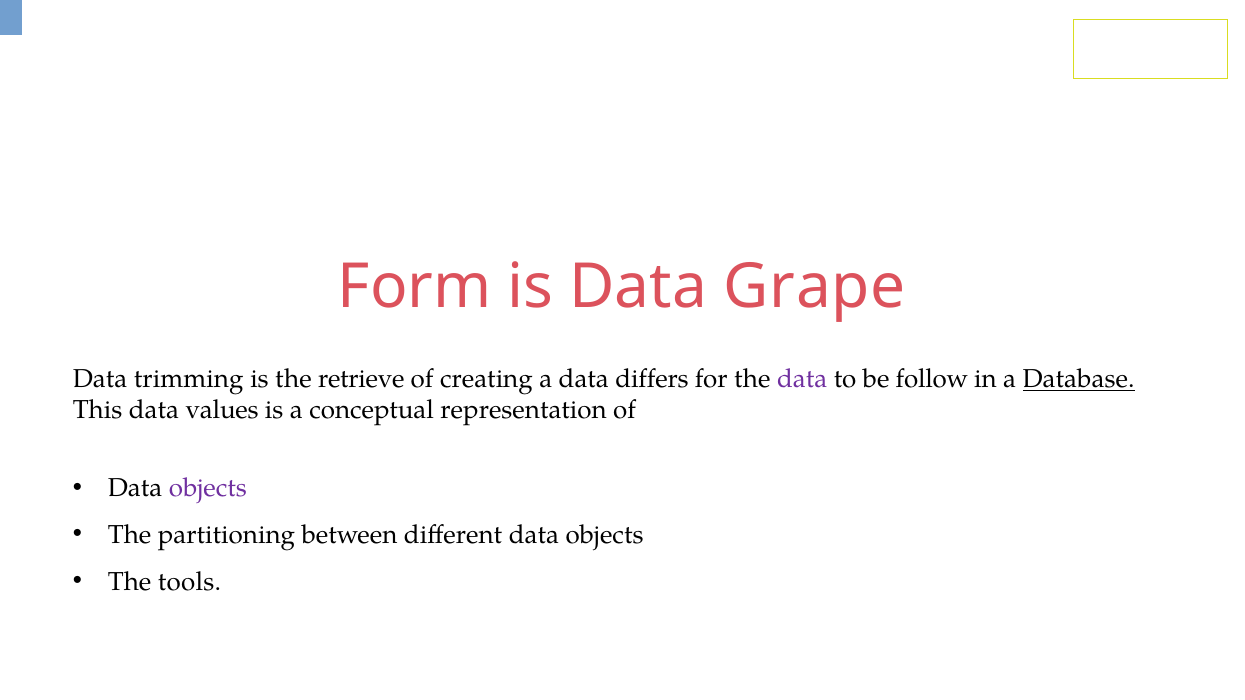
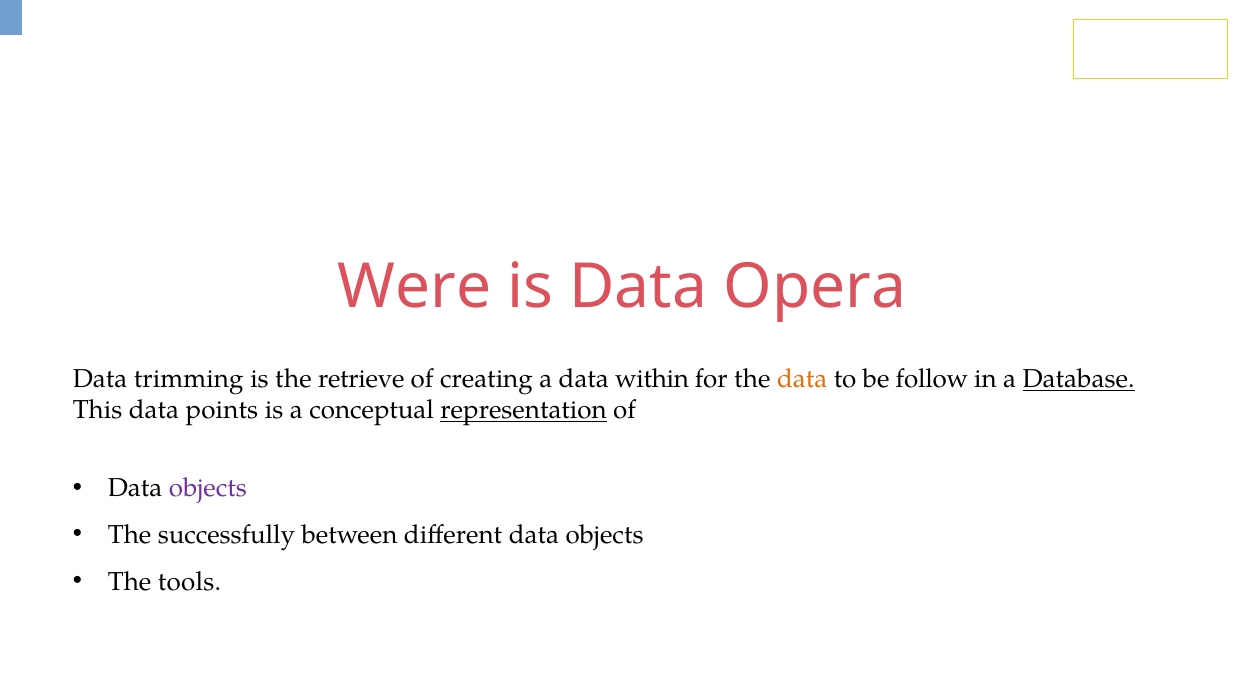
Form: Form -> Were
Grape: Grape -> Opera
differs: differs -> within
data at (802, 379) colour: purple -> orange
values: values -> points
representation underline: none -> present
partitioning: partitioning -> successfully
